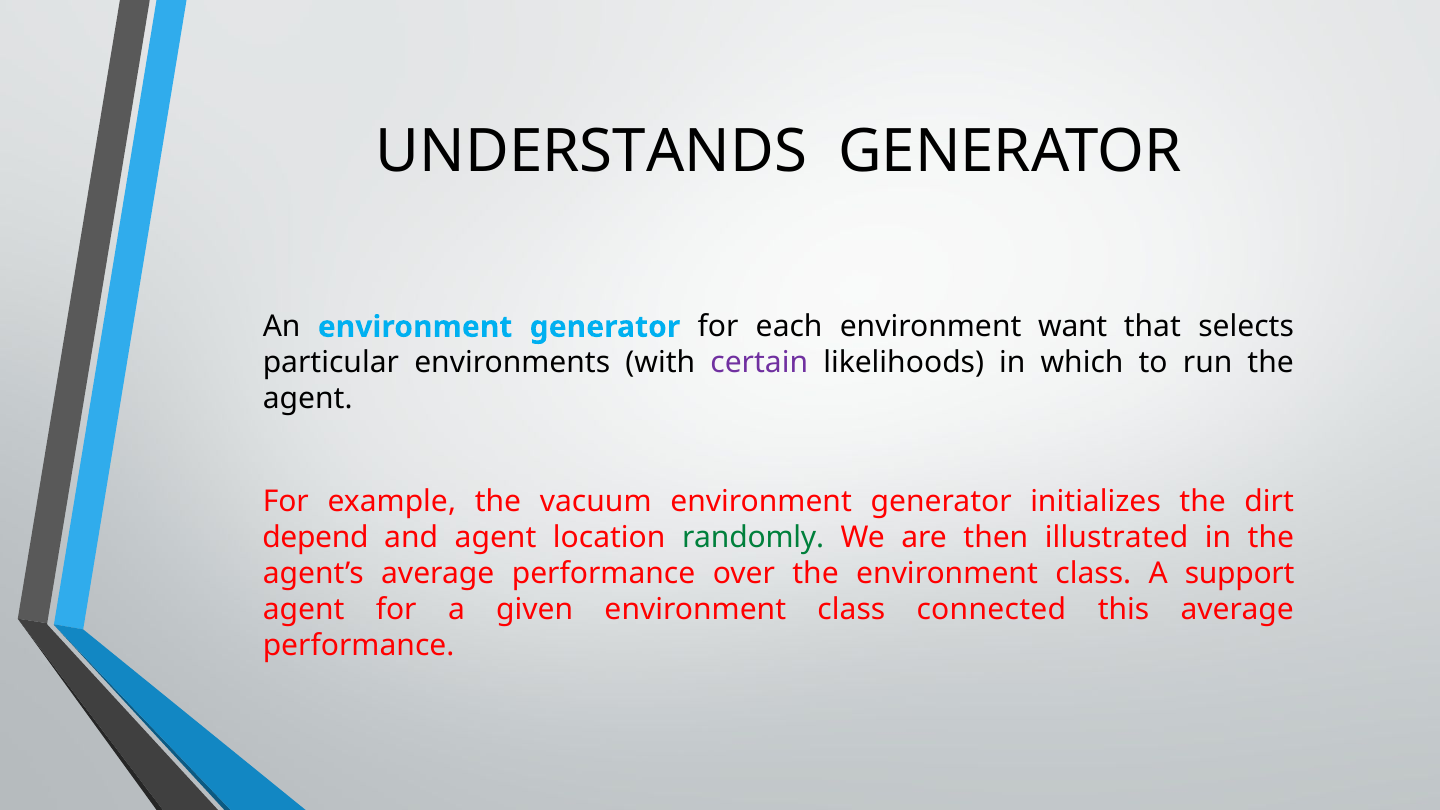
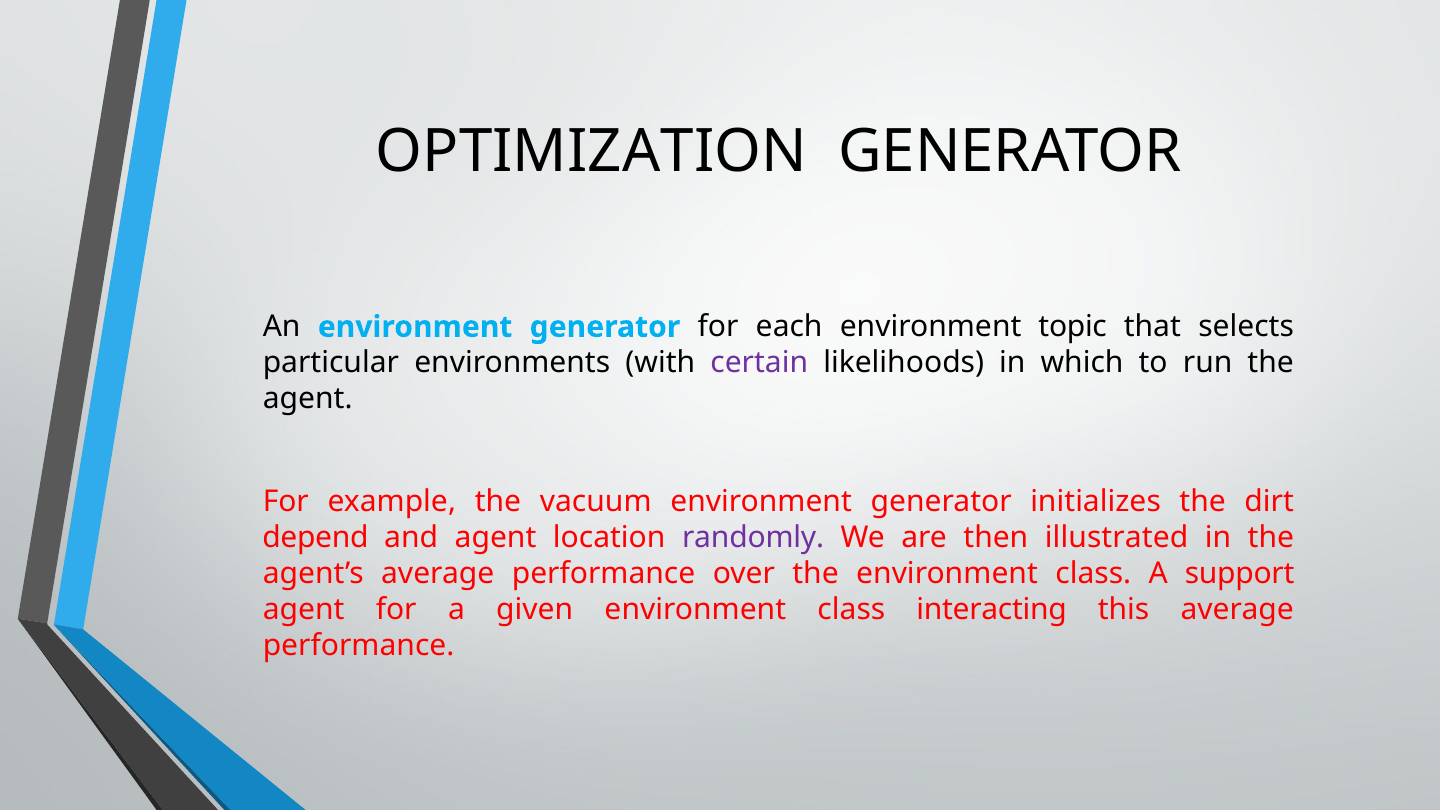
UNDERSTANDS: UNDERSTANDS -> OPTIMIZATION
want: want -> topic
randomly colour: green -> purple
connected: connected -> interacting
